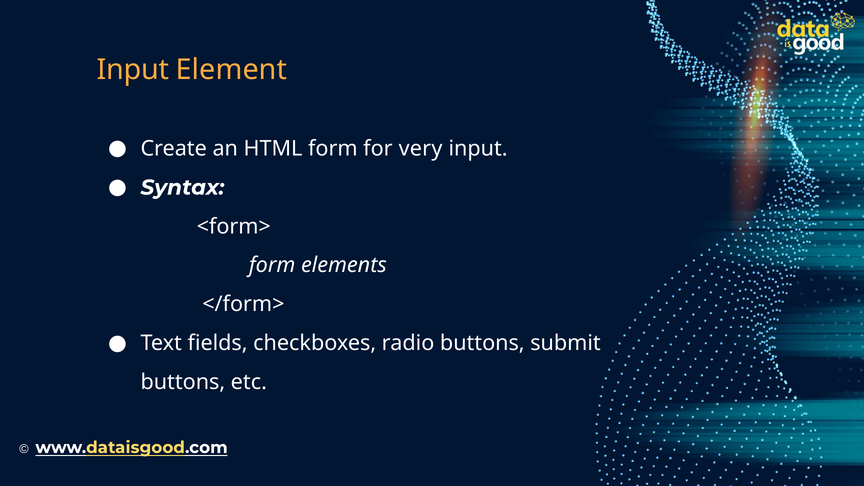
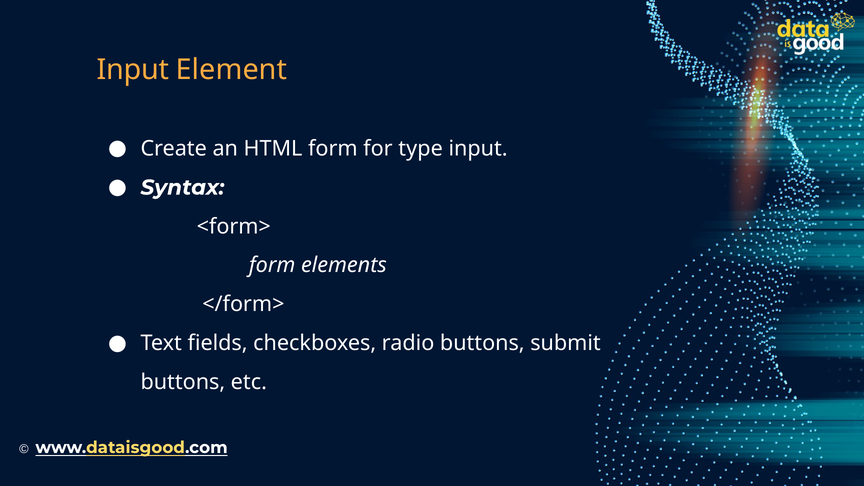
very: very -> type
